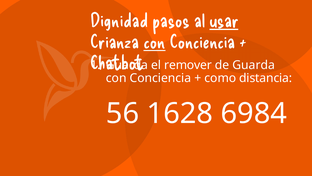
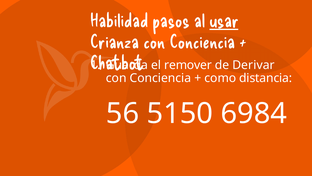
Dignidad: Dignidad -> Habilidad
con at (154, 42) underline: present -> none
de Guarda: Guarda -> Derivar
1628: 1628 -> 5150
